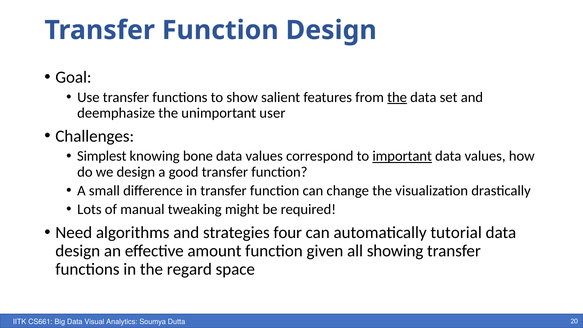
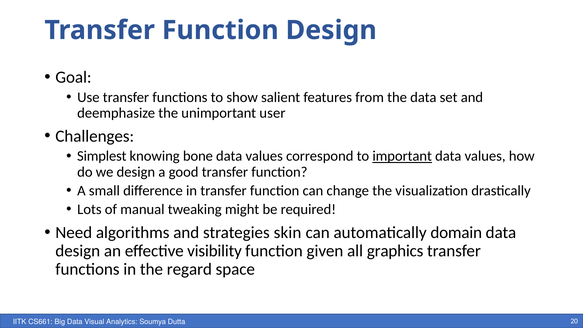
the at (397, 97) underline: present -> none
four: four -> skin
tutorial: tutorial -> domain
amount: amount -> visibility
showing: showing -> graphics
